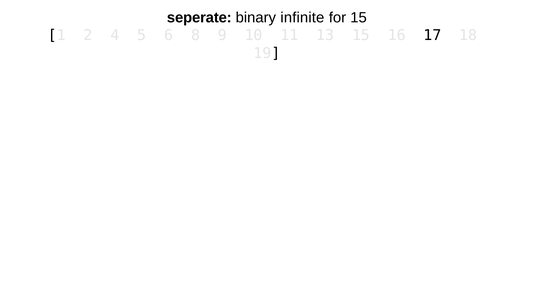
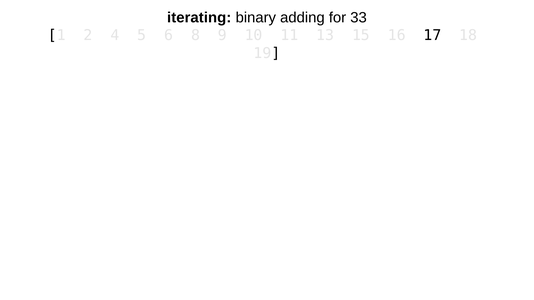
seperate: seperate -> iterating
infinite: infinite -> adding
for 15: 15 -> 33
